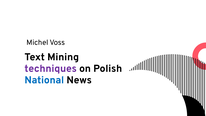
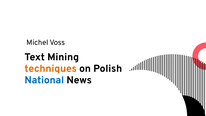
techniques colour: purple -> orange
